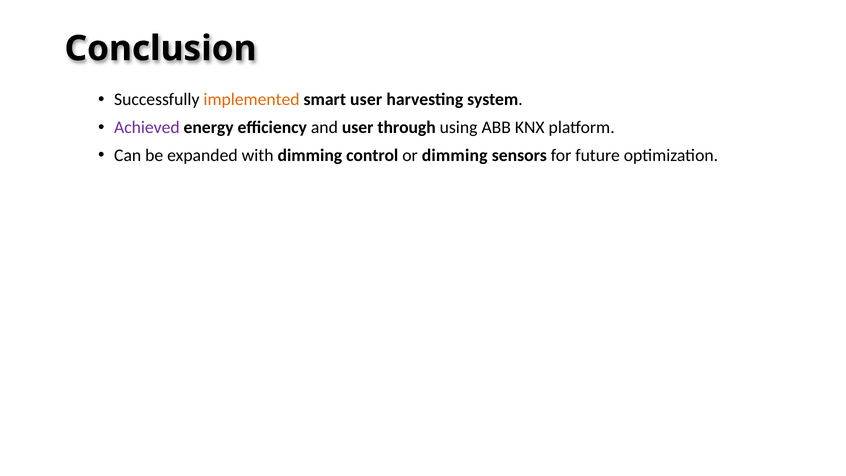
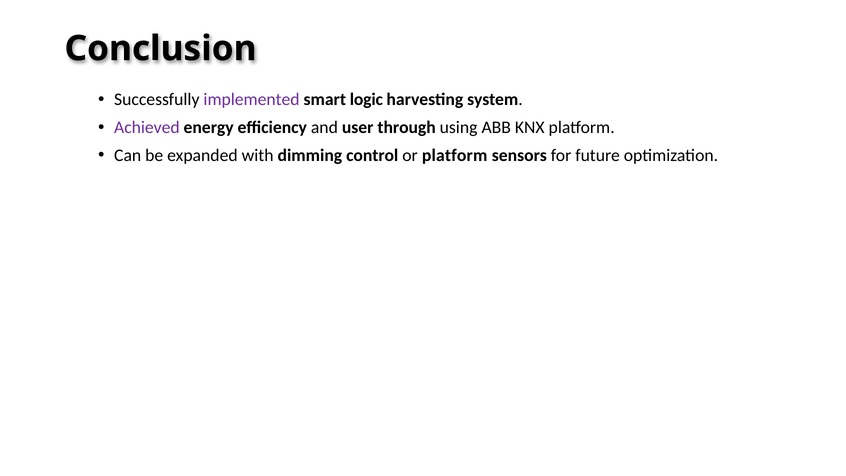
implemented colour: orange -> purple
smart user: user -> logic
or dimming: dimming -> platform
